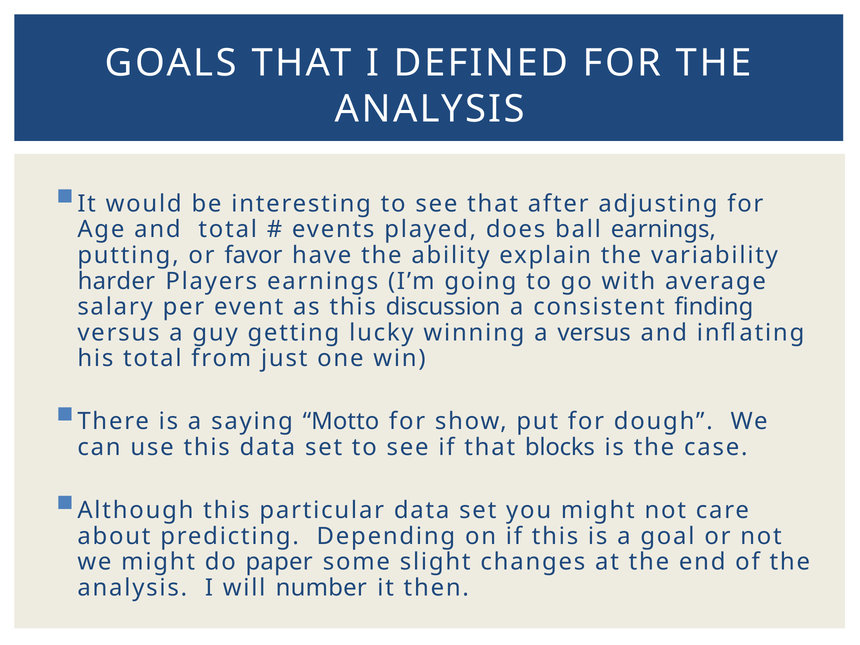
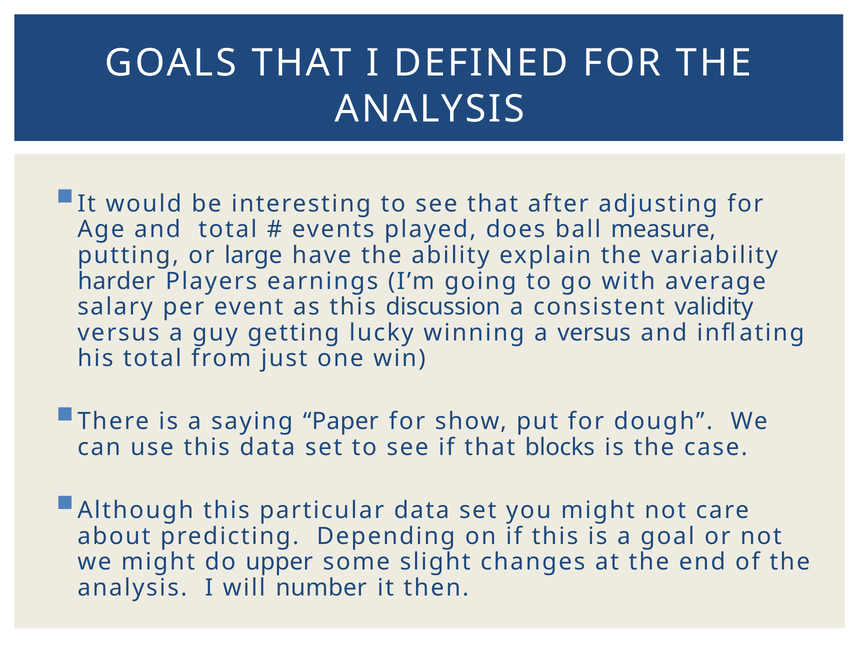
ball earnings: earnings -> measure
favor: favor -> large
finding: finding -> validity
Motto: Motto -> Paper
paper: paper -> upper
